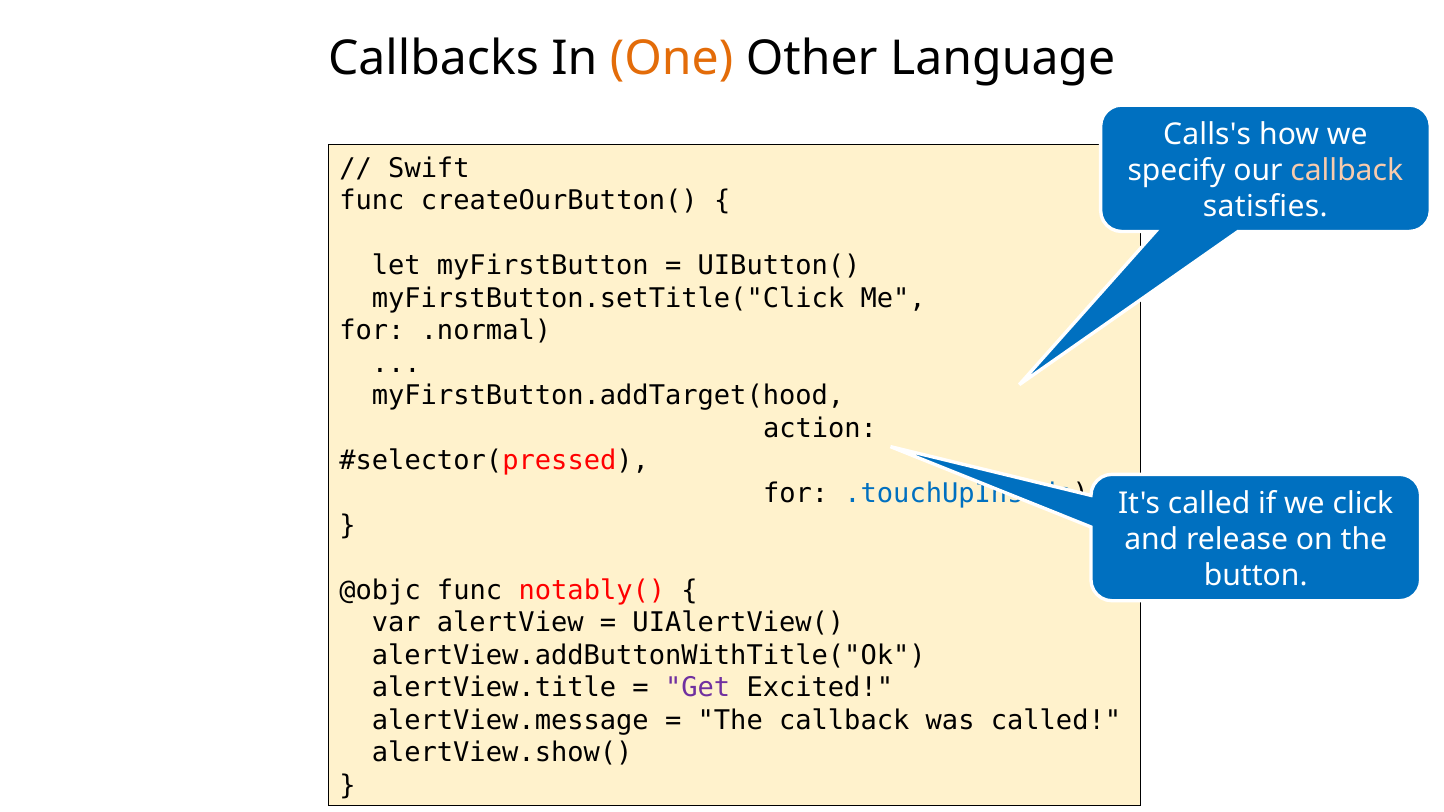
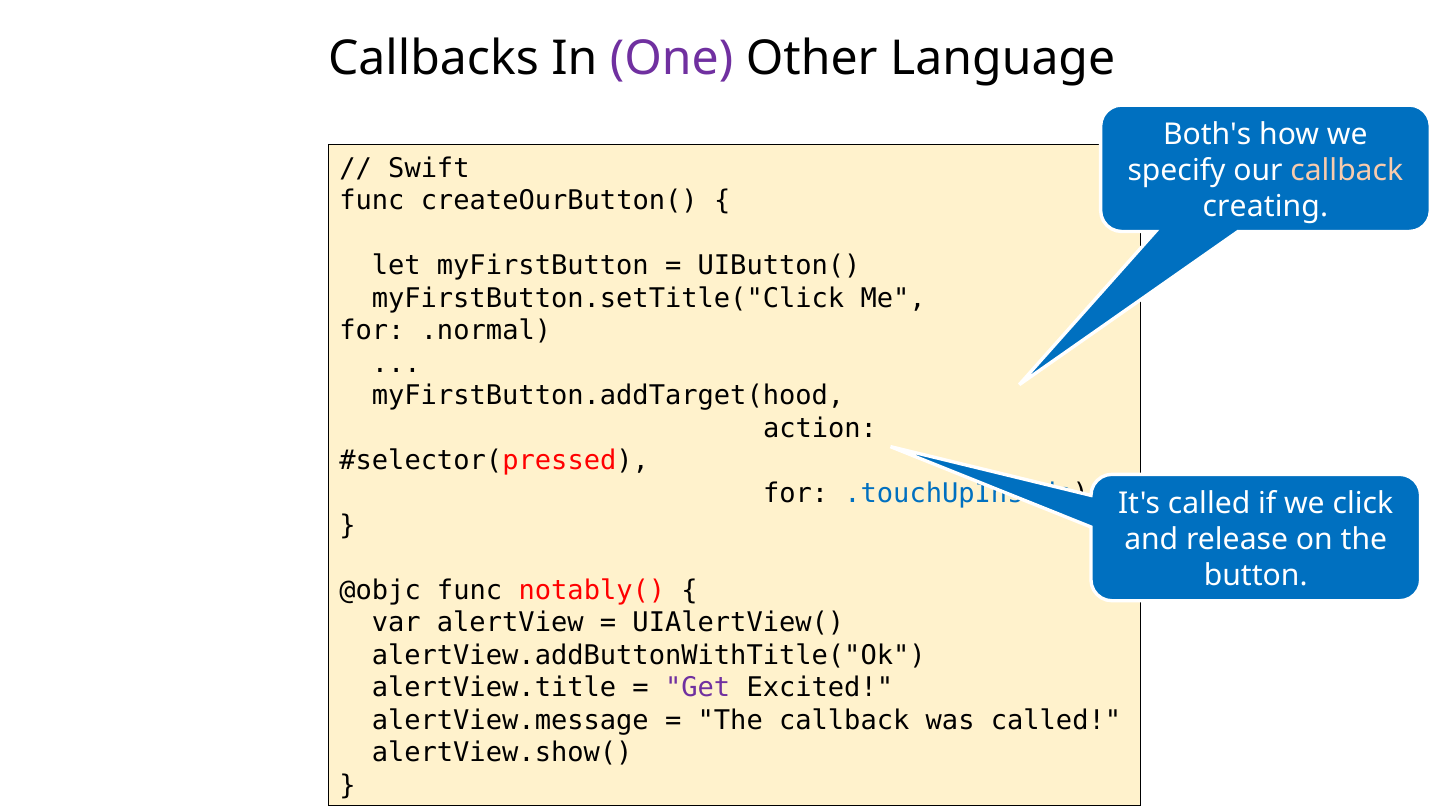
One colour: orange -> purple
Calls's: Calls's -> Both's
satisfies: satisfies -> creating
